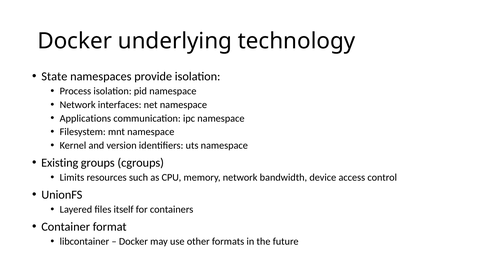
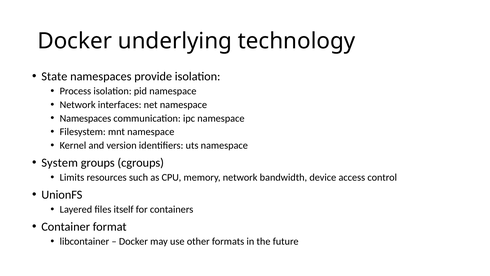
Applications at (85, 118): Applications -> Namespaces
Existing: Existing -> System
